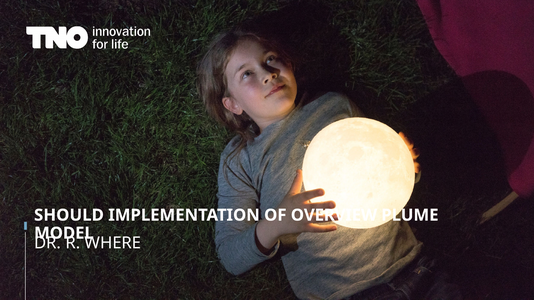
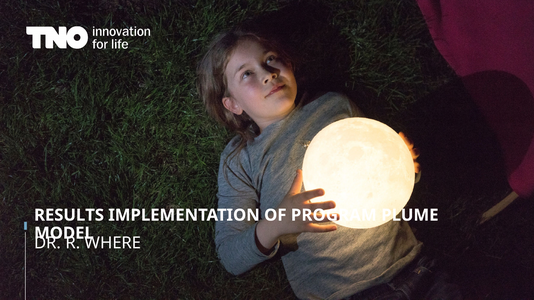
SHOULD: SHOULD -> RESULTS
OVERVIEW: OVERVIEW -> PROGRAM
